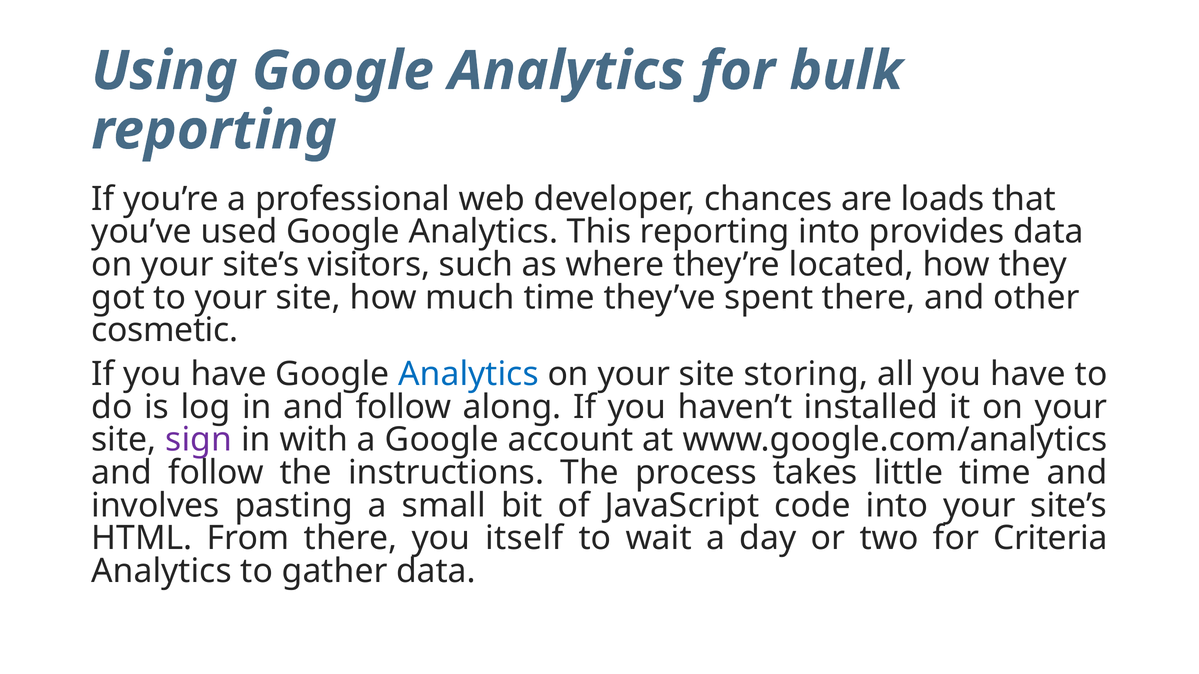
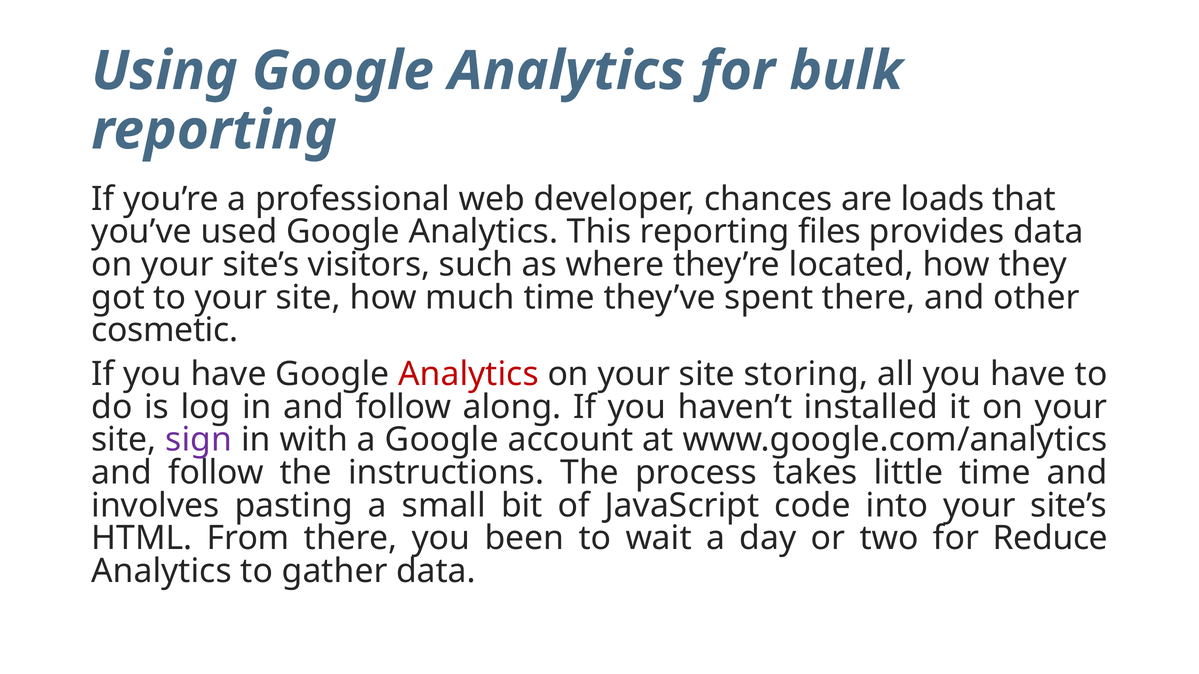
reporting into: into -> files
Analytics at (468, 374) colour: blue -> red
itself: itself -> been
Criteria: Criteria -> Reduce
